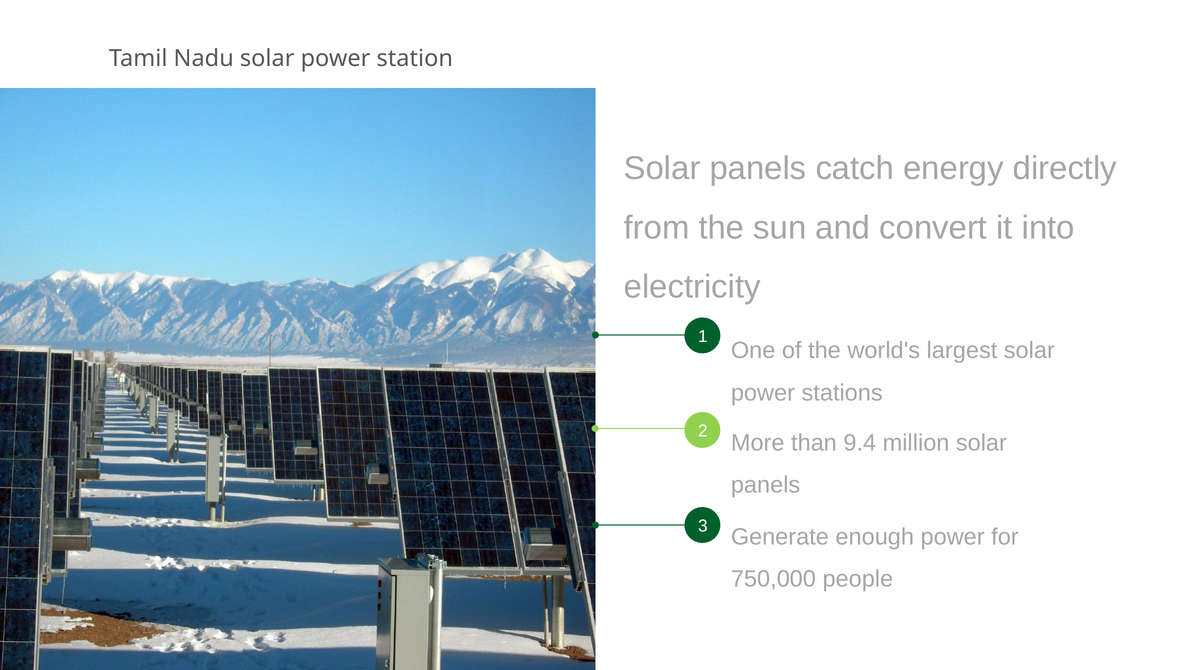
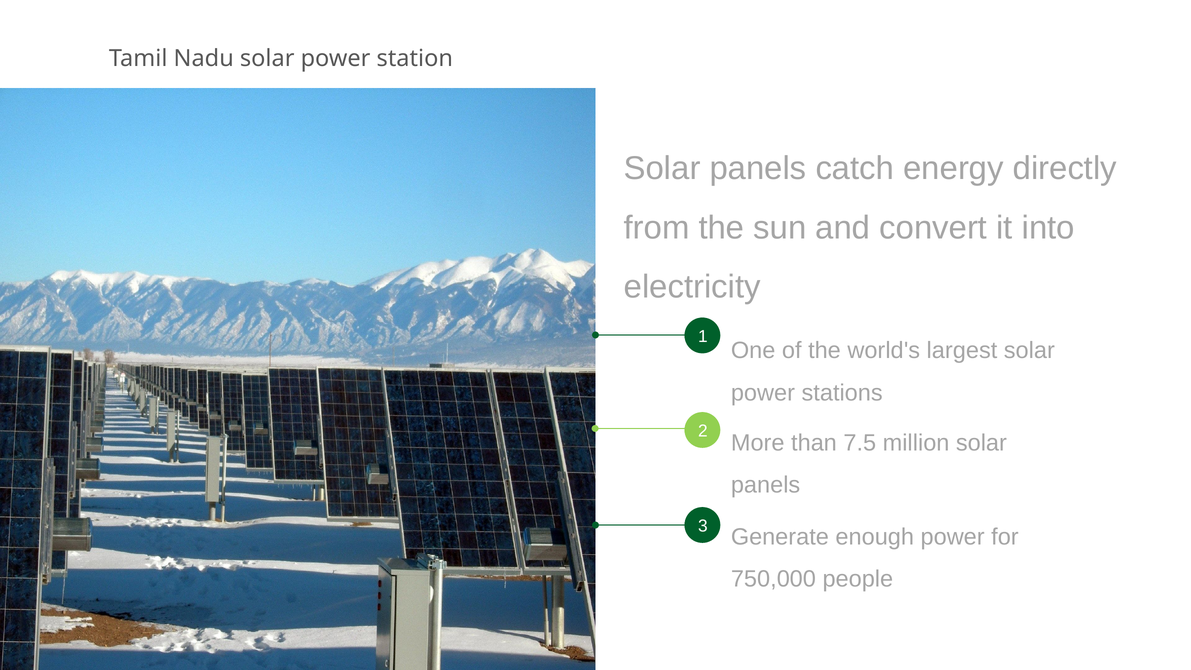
9.4: 9.4 -> 7.5
